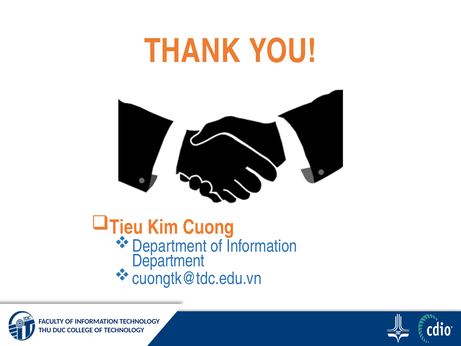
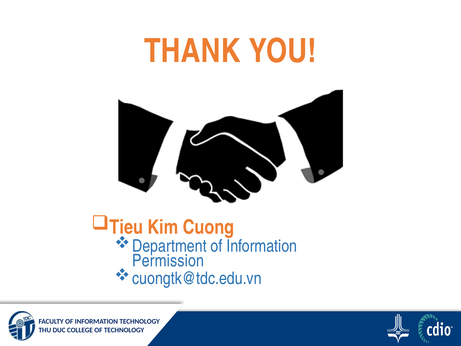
Department at (168, 261): Department -> Permission
